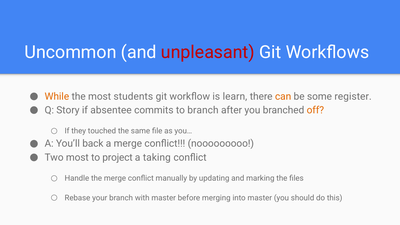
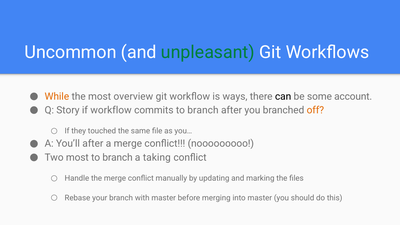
unpleasant colour: red -> green
students: students -> overview
learn: learn -> ways
can colour: orange -> black
register: register -> account
if absentee: absentee -> workflow
You’ll back: back -> after
project at (118, 157): project -> branch
